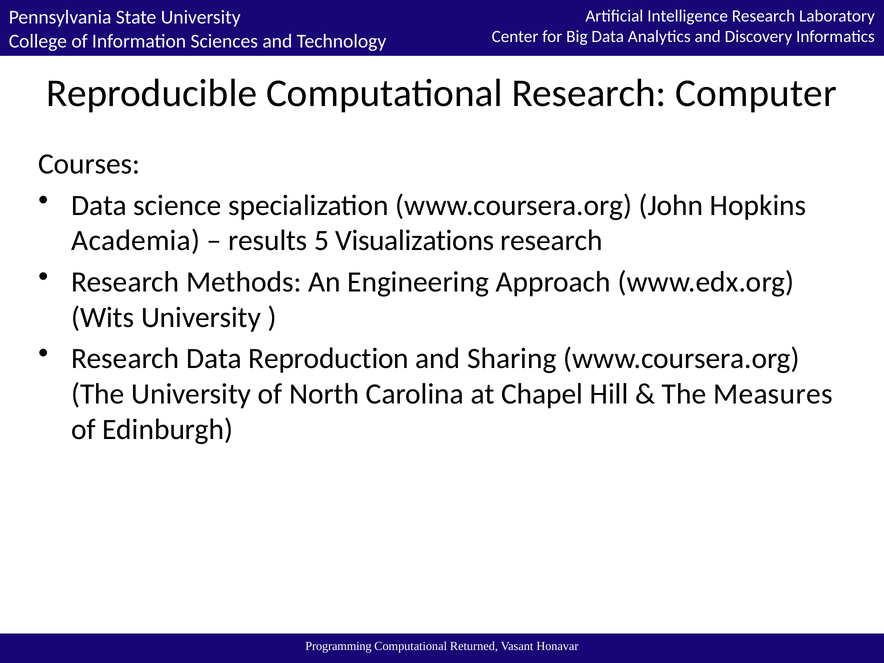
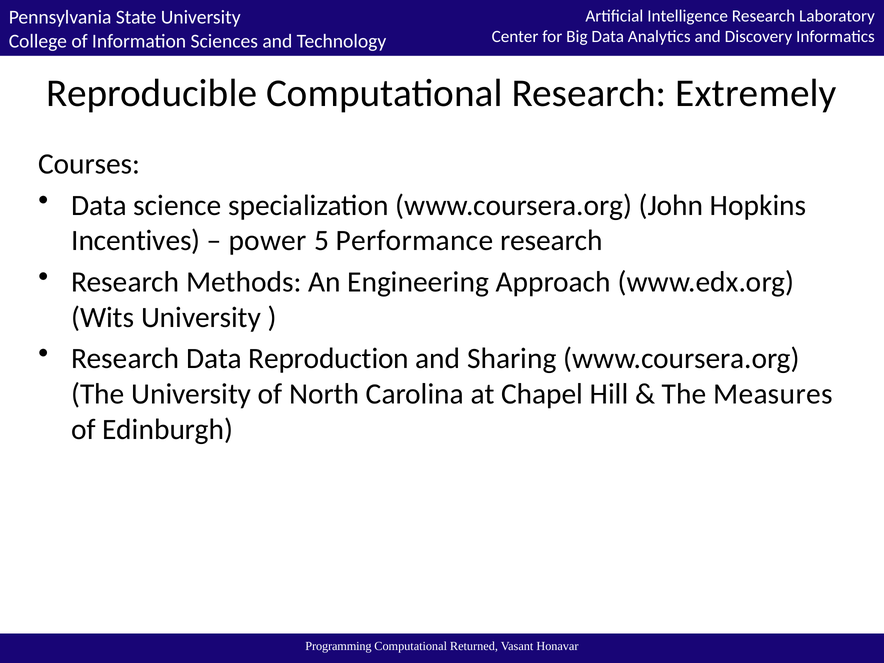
Computer: Computer -> Extremely
Academia: Academia -> Incentives
results: results -> power
Visualizations: Visualizations -> Performance
